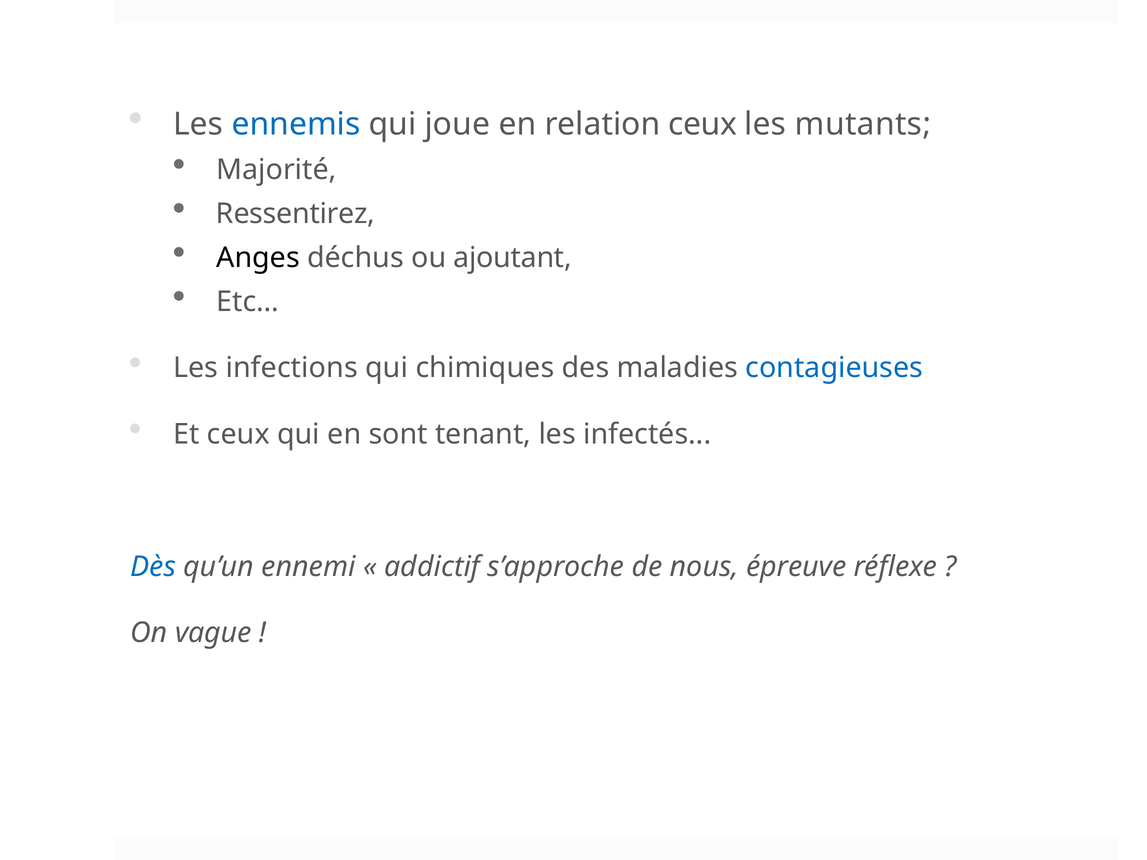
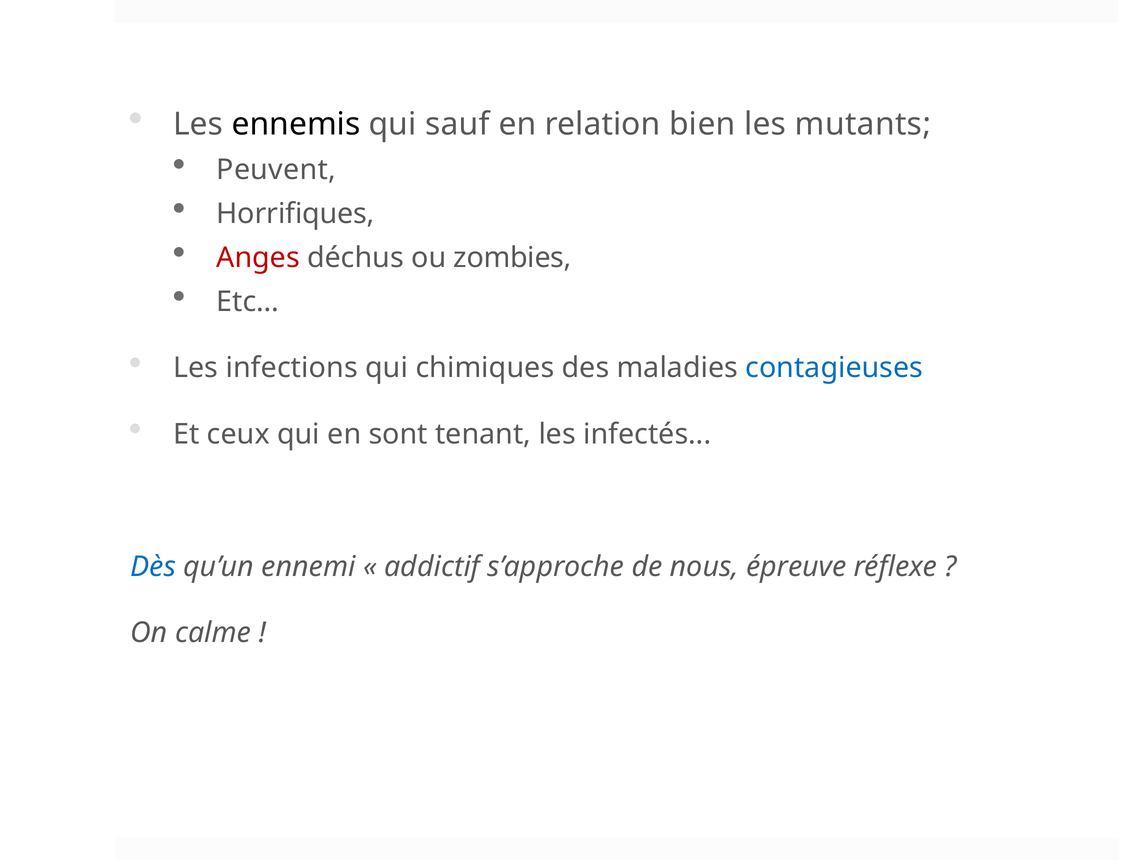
ennemis colour: blue -> black
joue: joue -> sauf
relation ceux: ceux -> bien
Majorité: Majorité -> Peuvent
Ressentirez: Ressentirez -> Horrifiques
Anges colour: black -> red
ajoutant: ajoutant -> zombies
vague: vague -> calme
